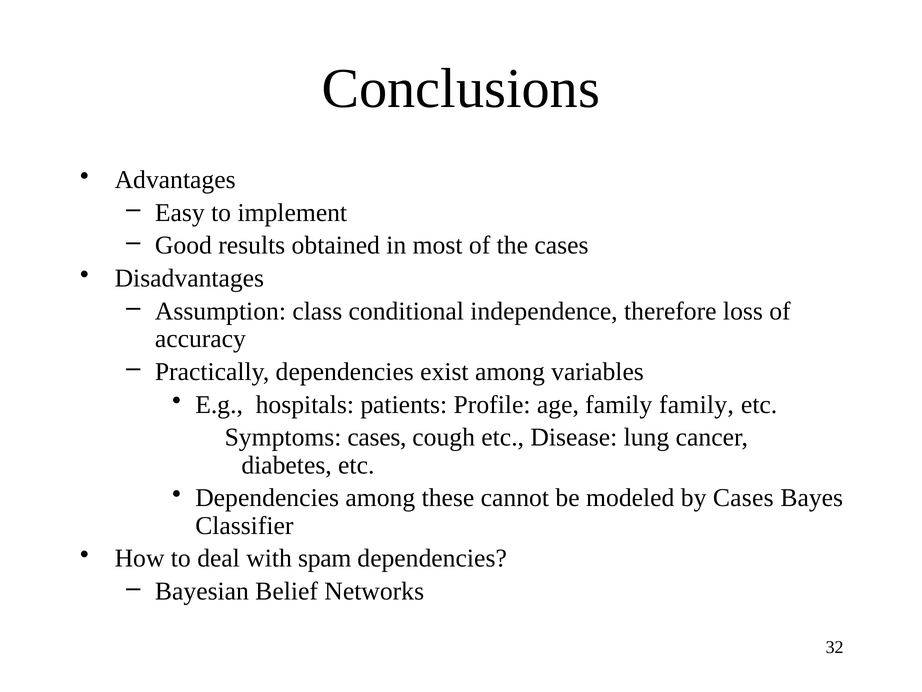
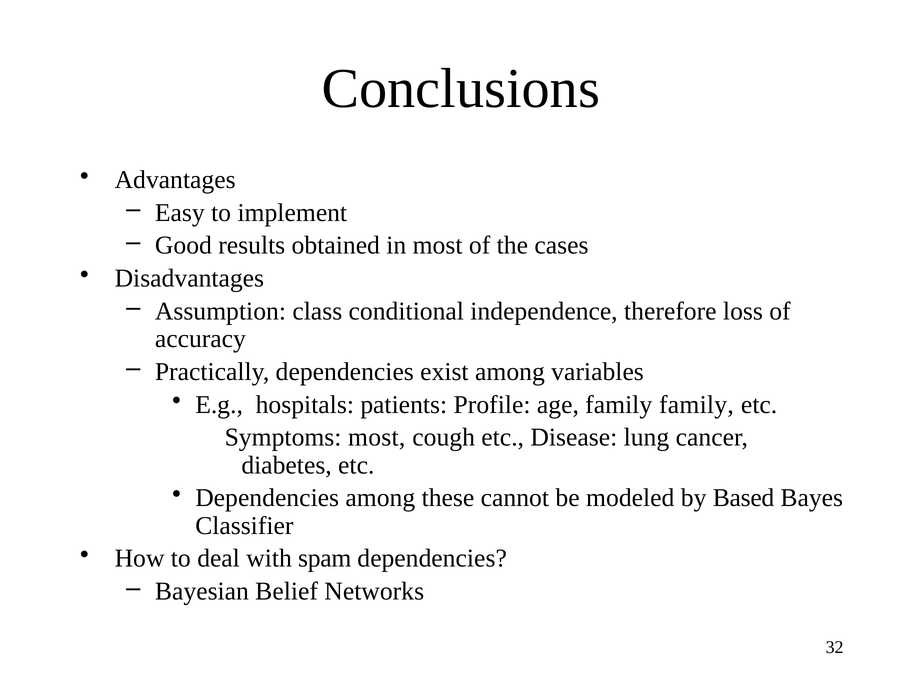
Symptoms cases: cases -> most
by Cases: Cases -> Based
